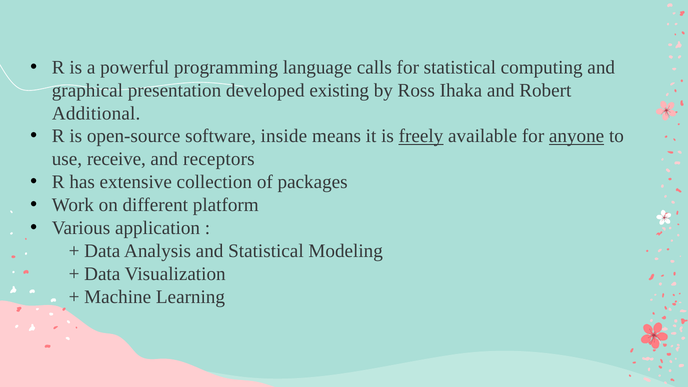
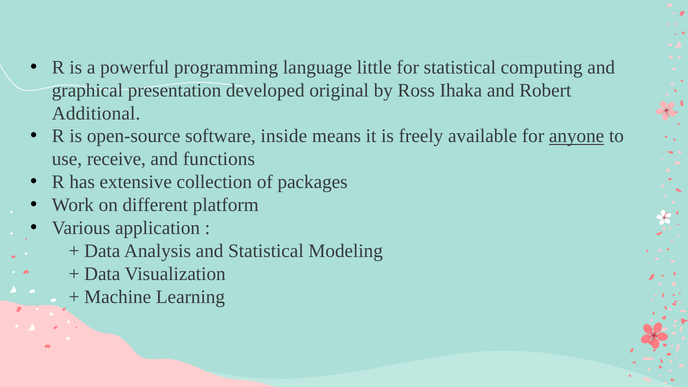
calls: calls -> little
existing: existing -> original
freely underline: present -> none
receptors: receptors -> functions
